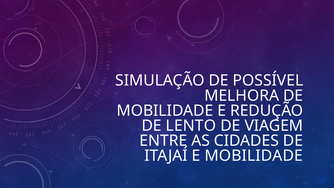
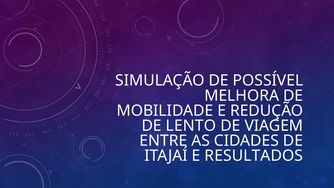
E MOBILIDADE: MOBILIDADE -> RESULTADOS
